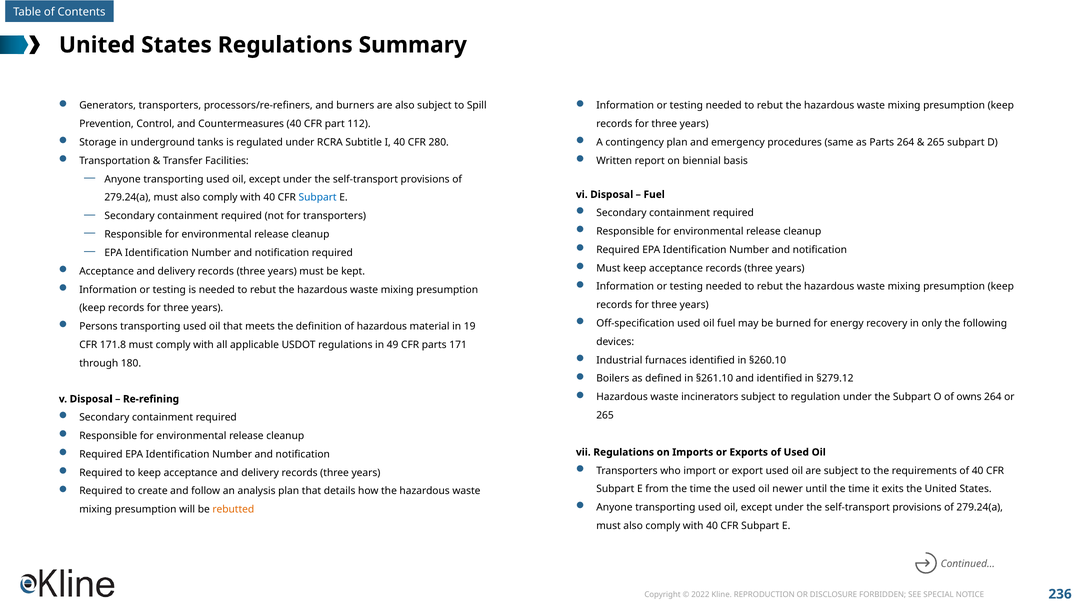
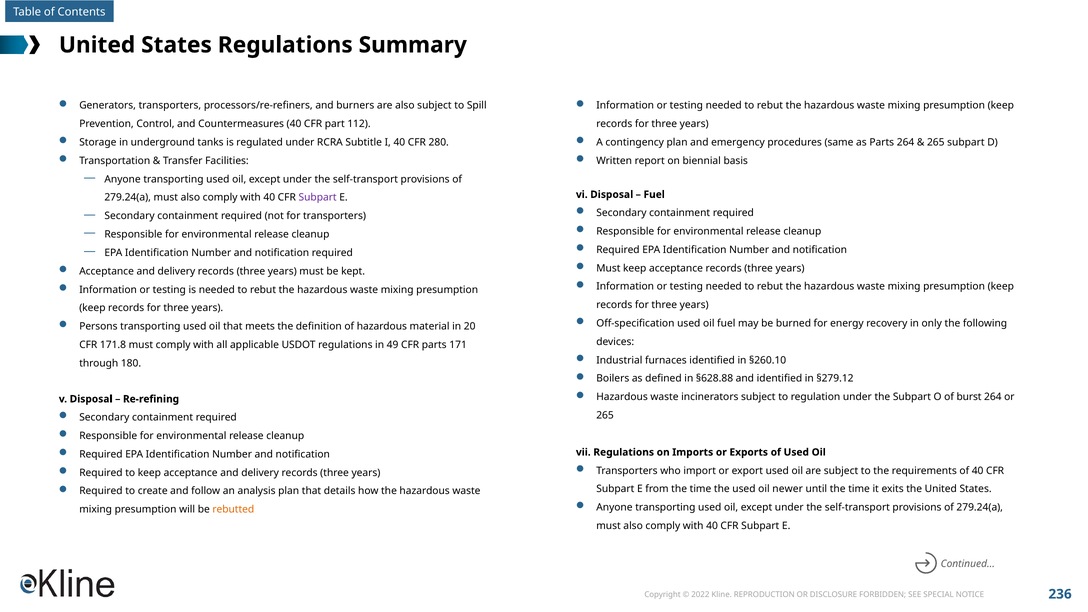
Subpart at (318, 198) colour: blue -> purple
19: 19 -> 20
§261.10: §261.10 -> §628.88
owns: owns -> burst
